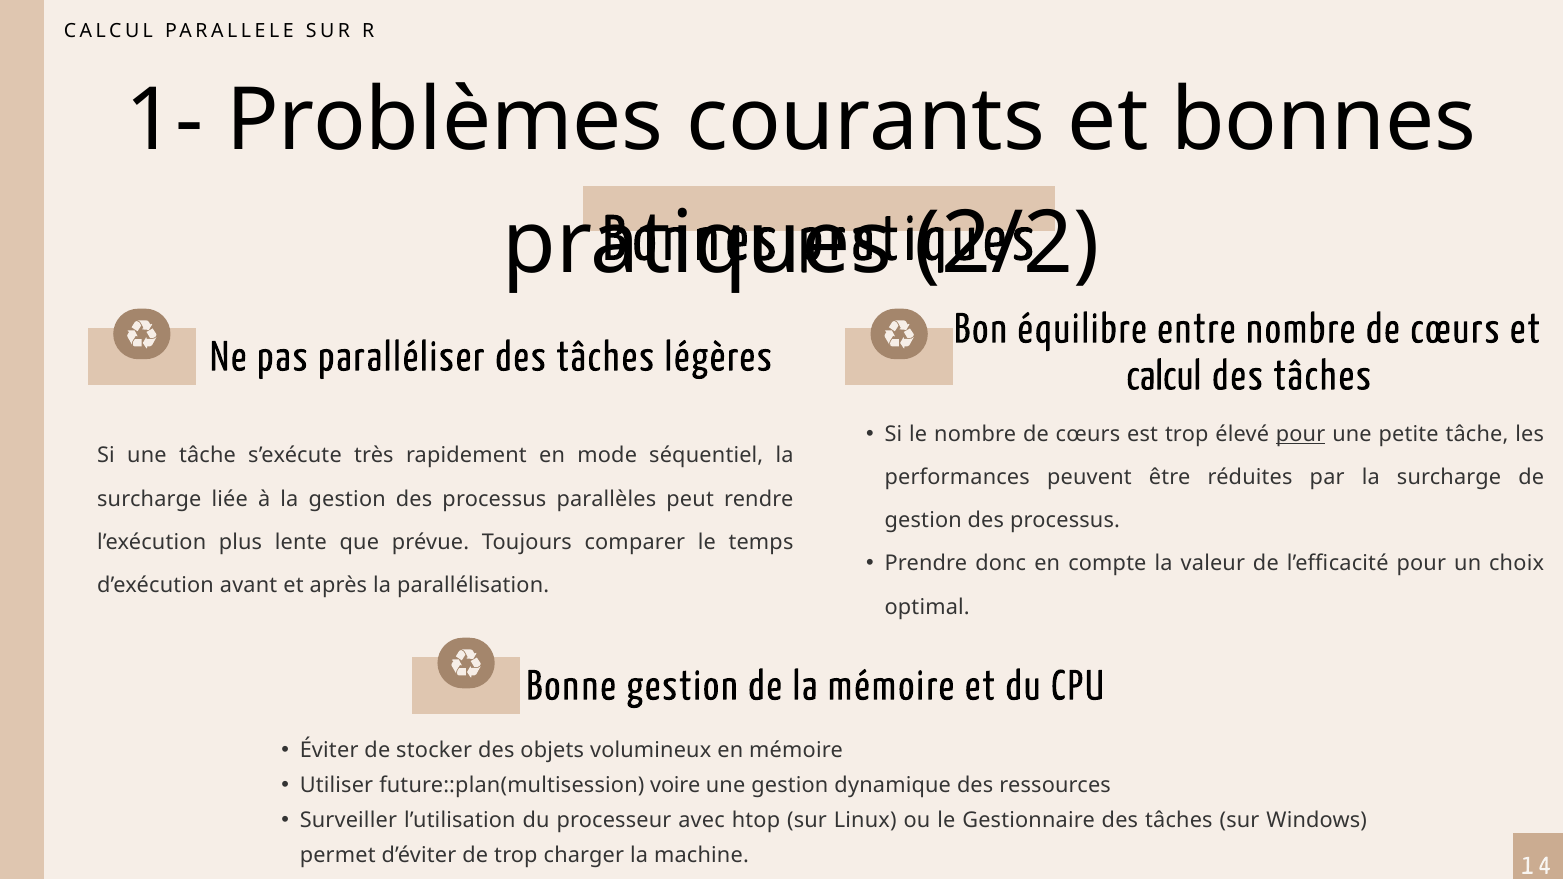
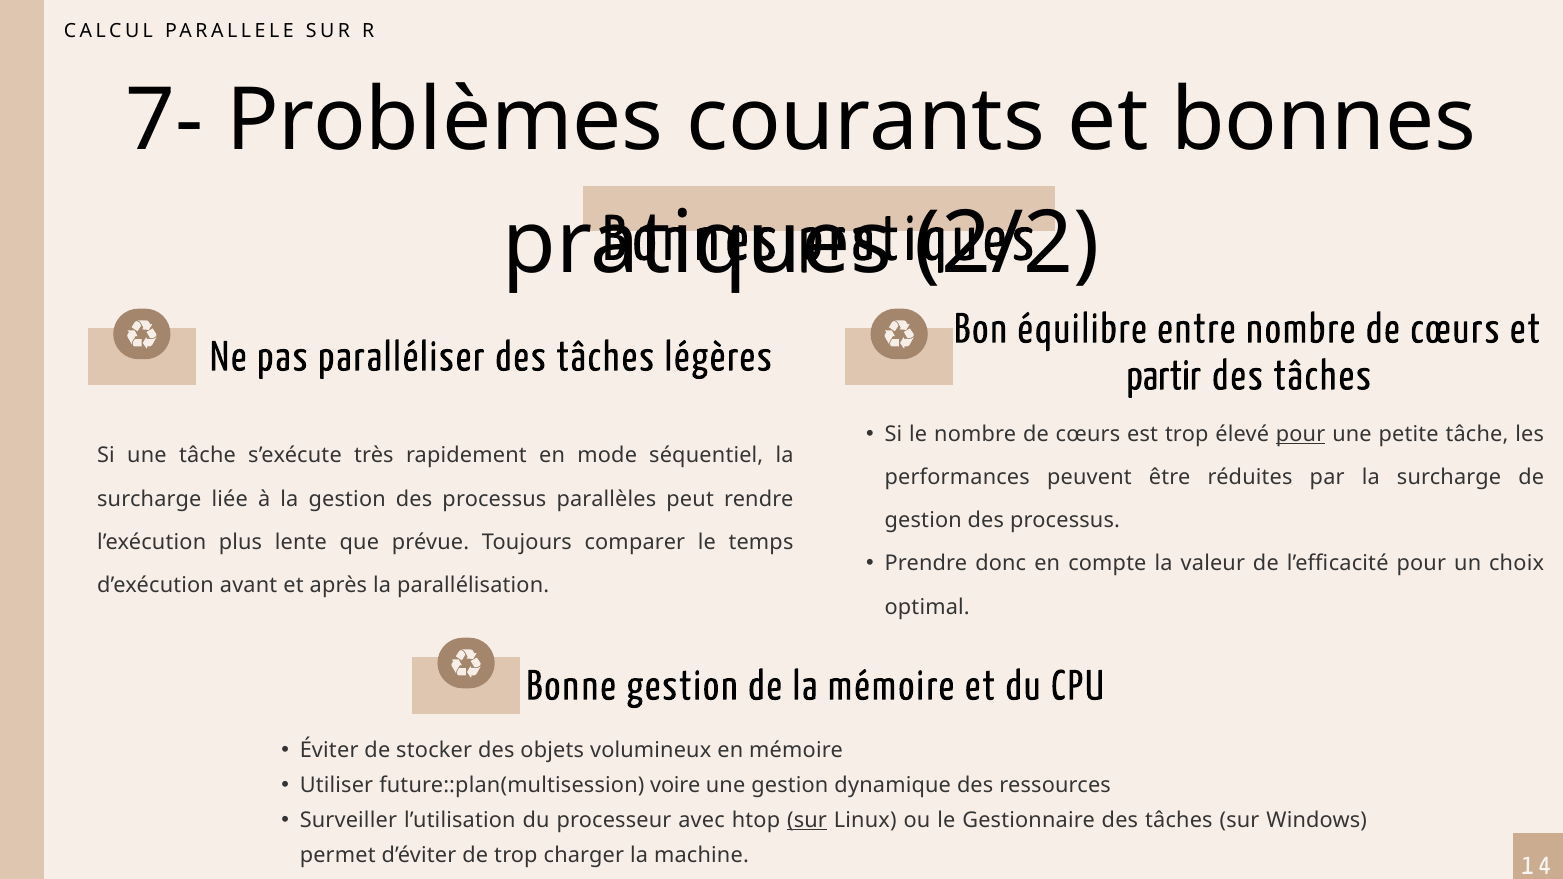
1-: 1- -> 7-
calcul at (1164, 376): calcul -> partir
sur at (807, 820) underline: none -> present
